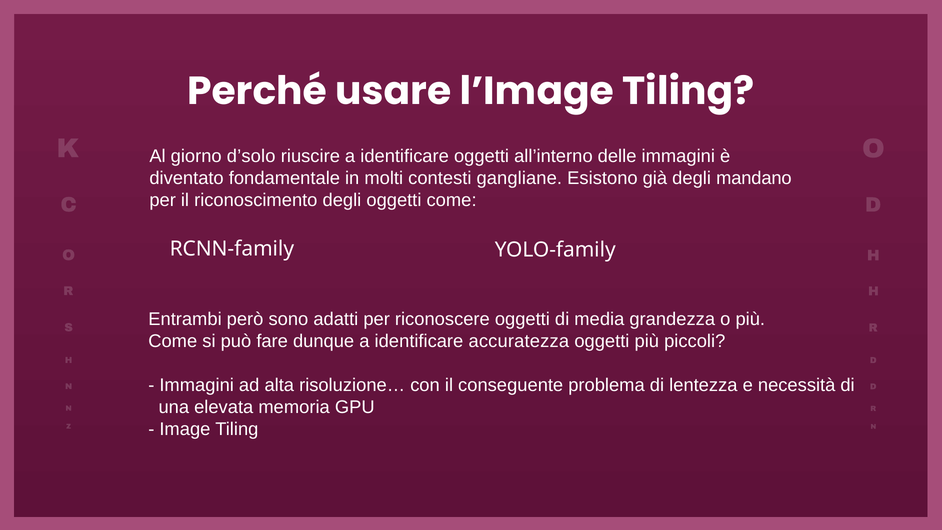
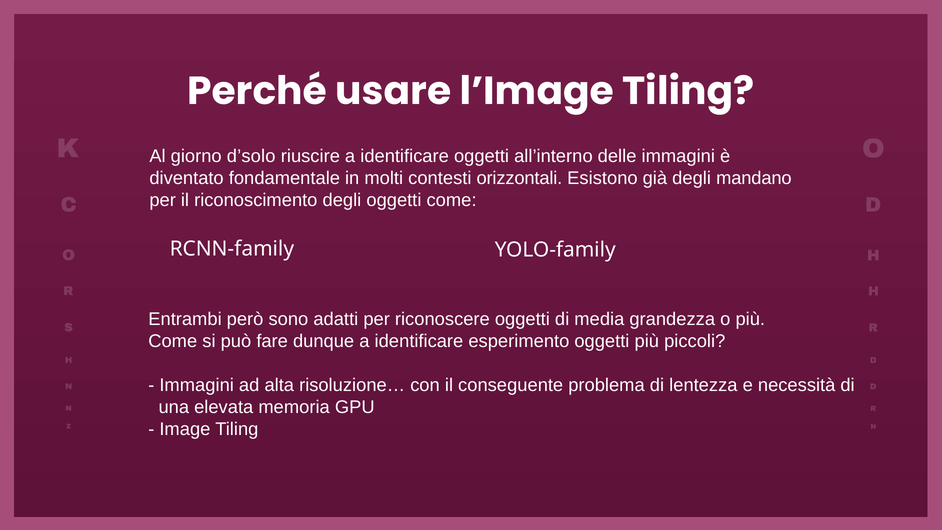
gangliane: gangliane -> orizzontali
accuratezza: accuratezza -> esperimento
